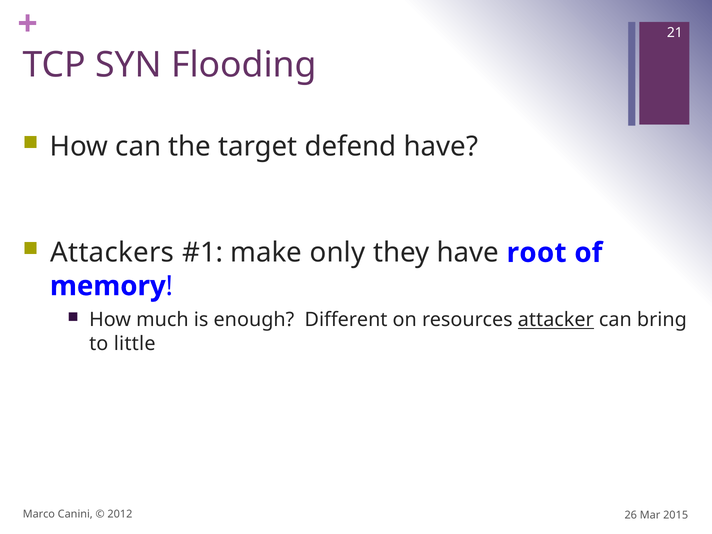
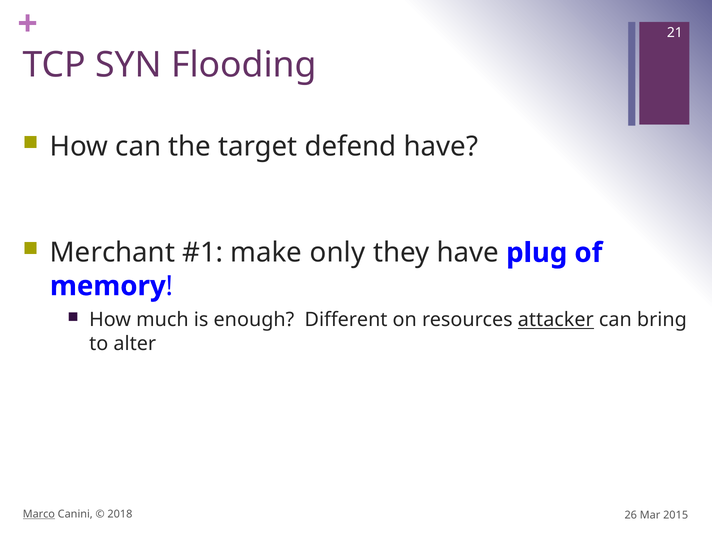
Attackers: Attackers -> Merchant
root: root -> plug
little: little -> alter
Marco underline: none -> present
2012: 2012 -> 2018
